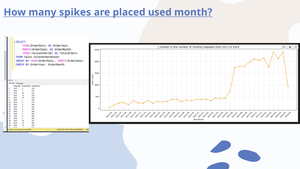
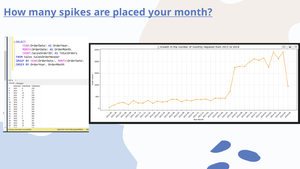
used: used -> your
